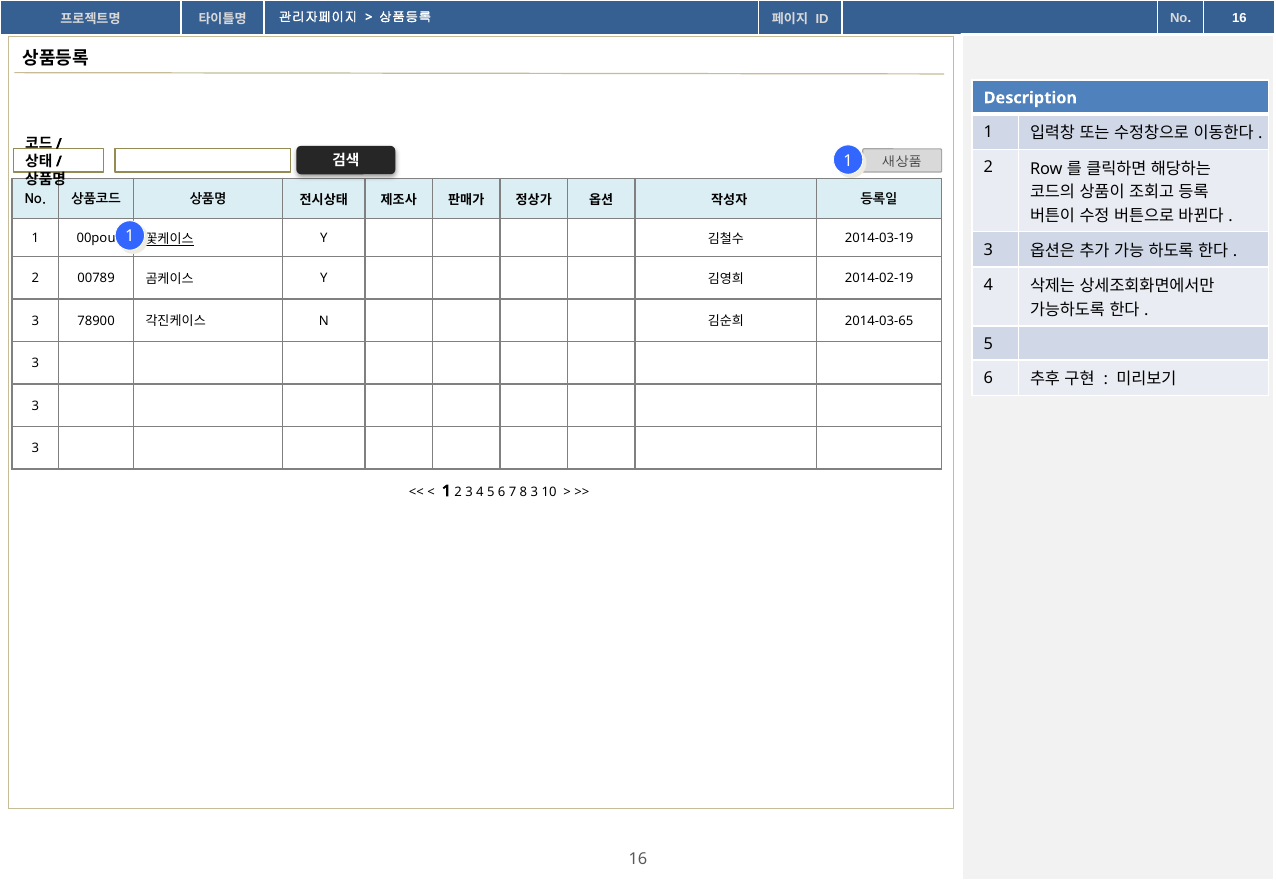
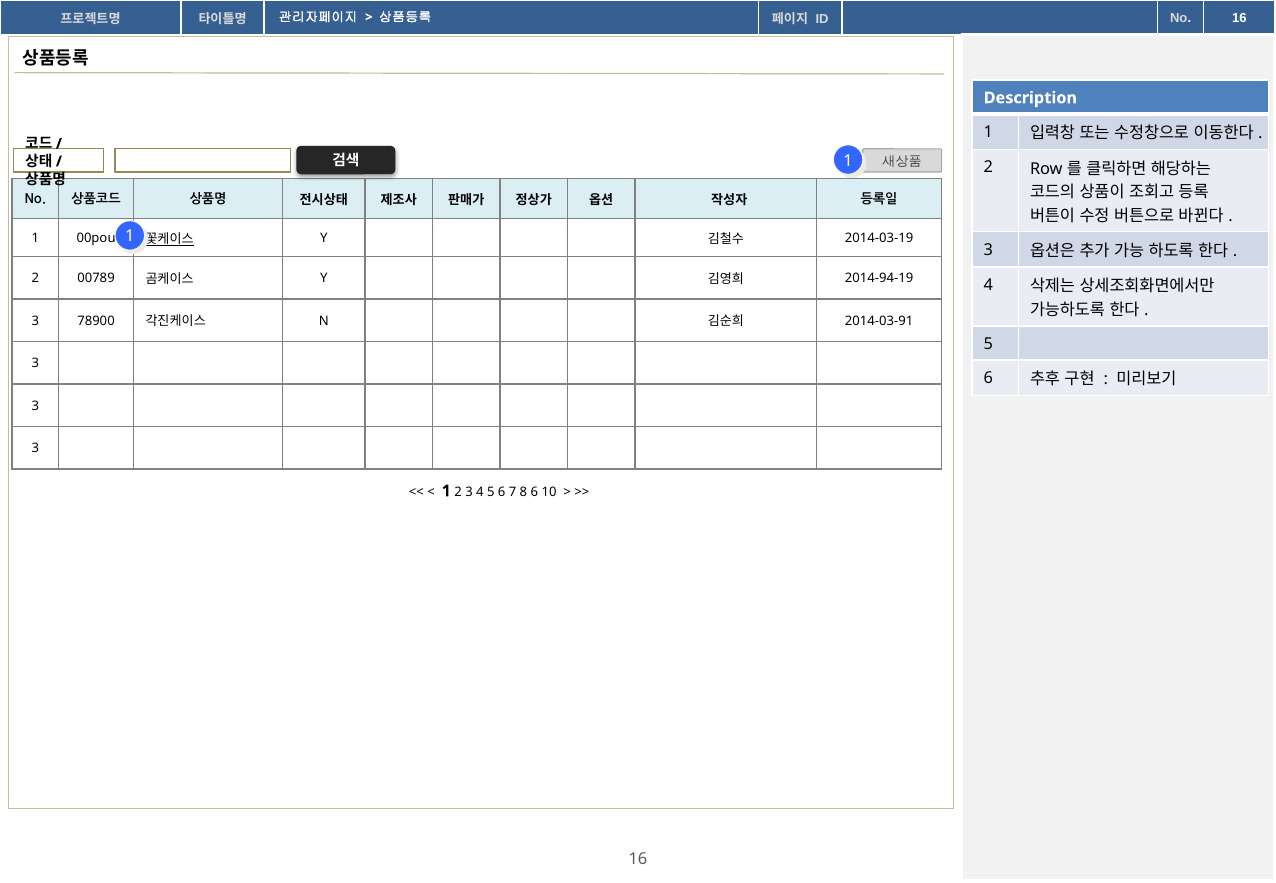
2014-02-19: 2014-02-19 -> 2014-94-19
2014-03-65: 2014-03-65 -> 2014-03-91
8 3: 3 -> 6
